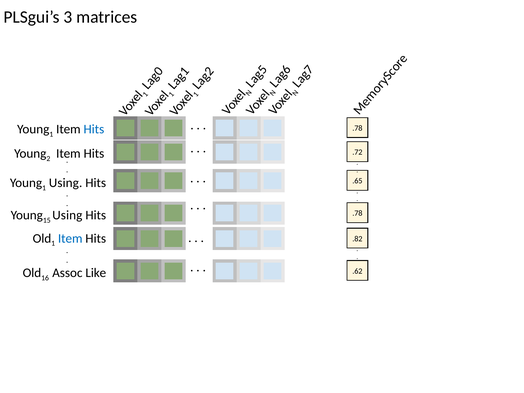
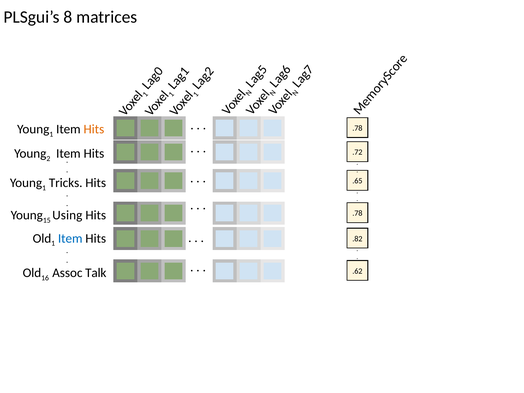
3: 3 -> 8
Hits at (94, 129) colour: blue -> orange
Using at (66, 183): Using -> Tricks
Like: Like -> Talk
